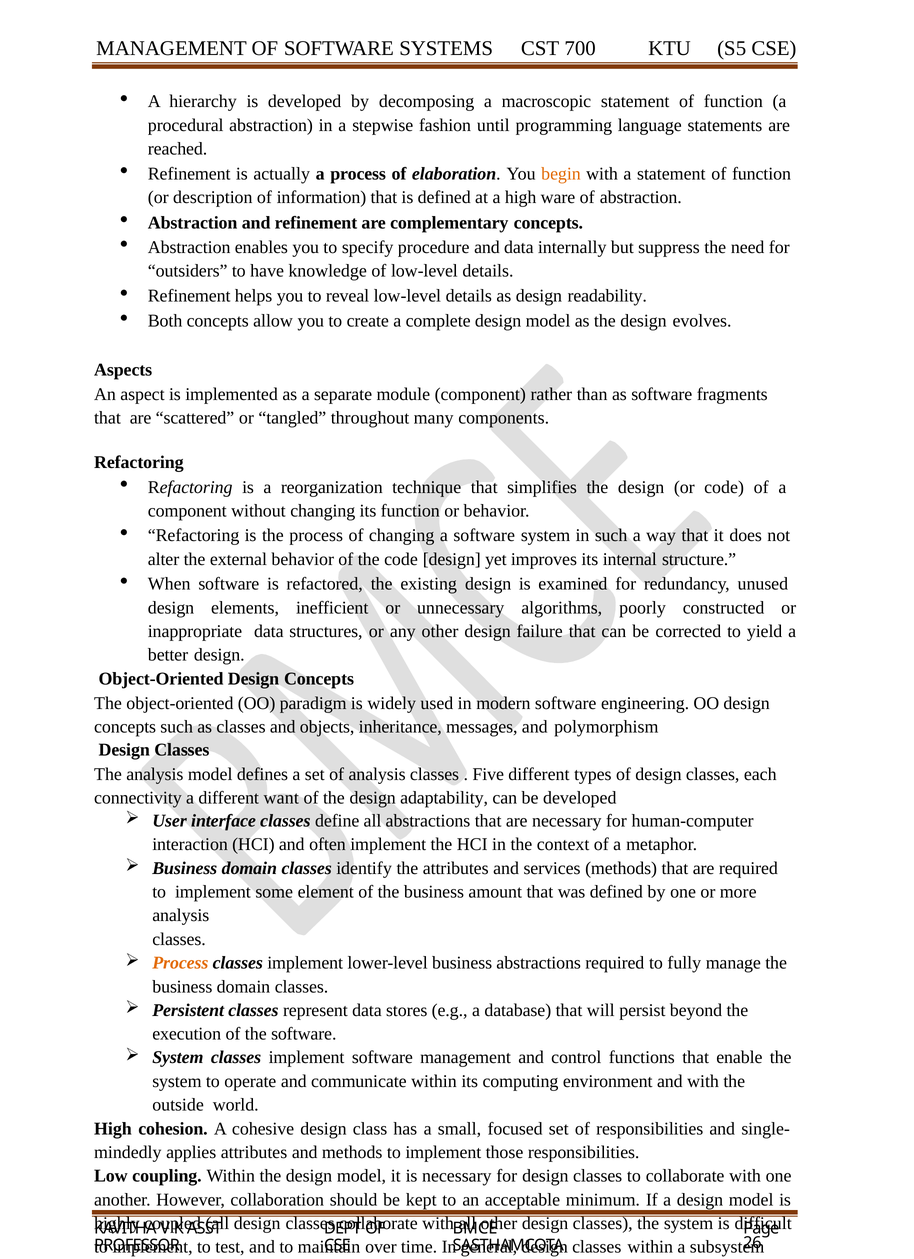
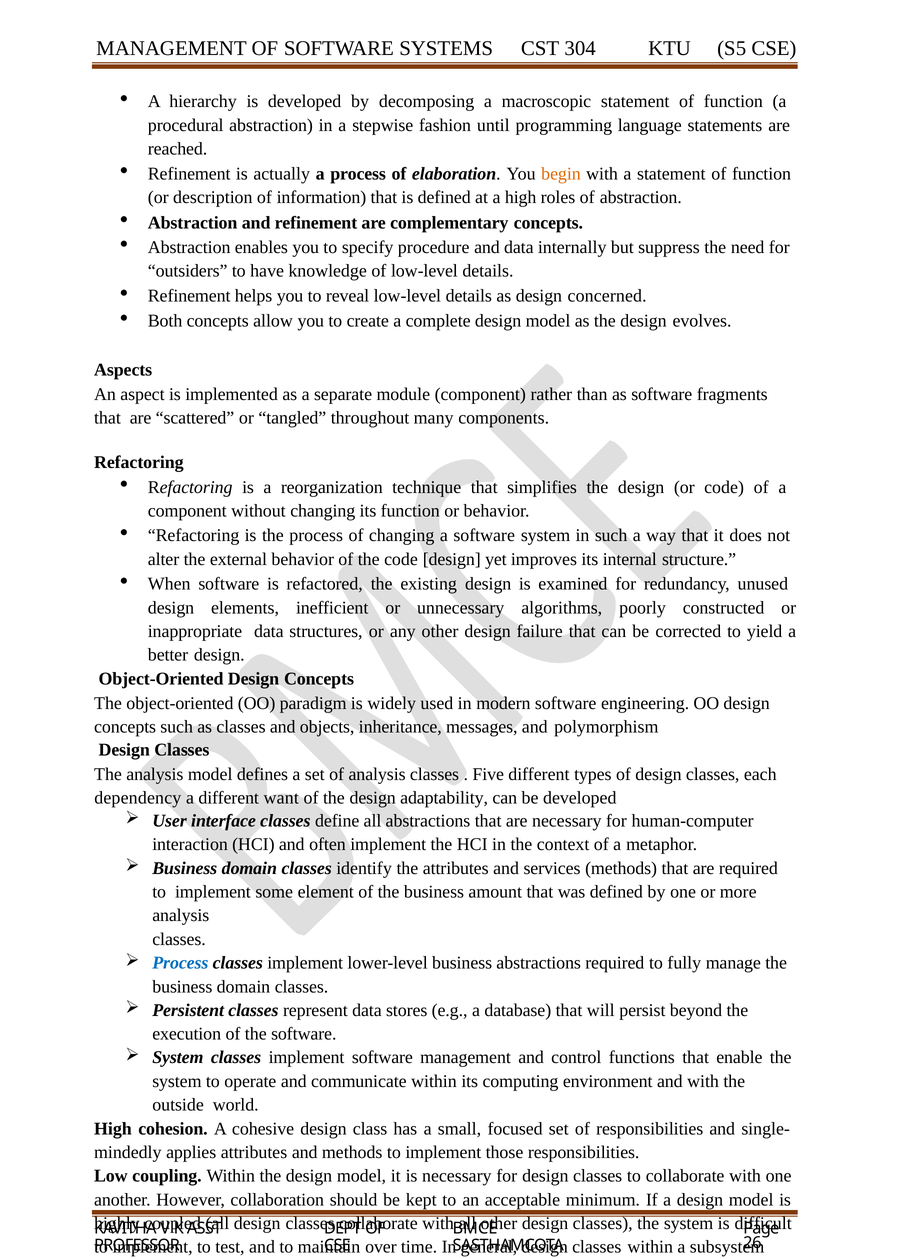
700: 700 -> 304
ware: ware -> roles
readability: readability -> concerned
connectivity: connectivity -> dependency
Process at (180, 962) colour: orange -> blue
